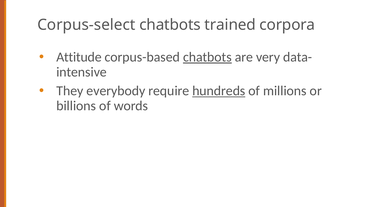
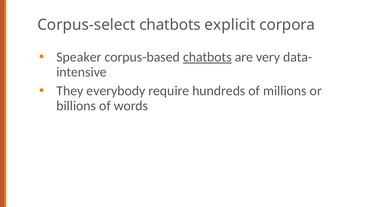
trained: trained -> explicit
Attitude: Attitude -> Speaker
hundreds underline: present -> none
